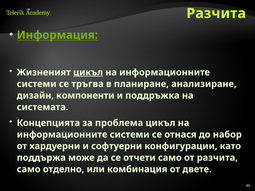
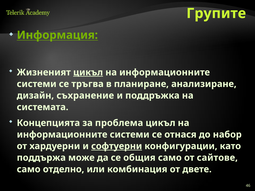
Разчита at (216, 13): Разчита -> Групите
компоненти: компоненти -> съхранение
софтуерни underline: none -> present
отчети: отчети -> общия
от разчита: разчита -> сайтове
